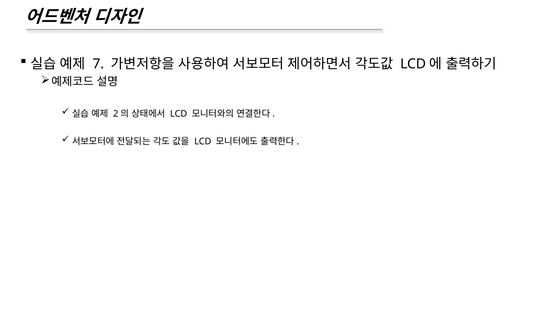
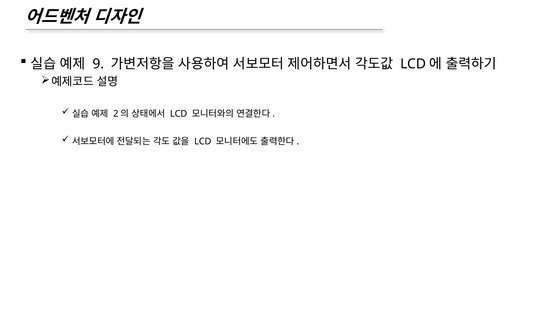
7: 7 -> 9
